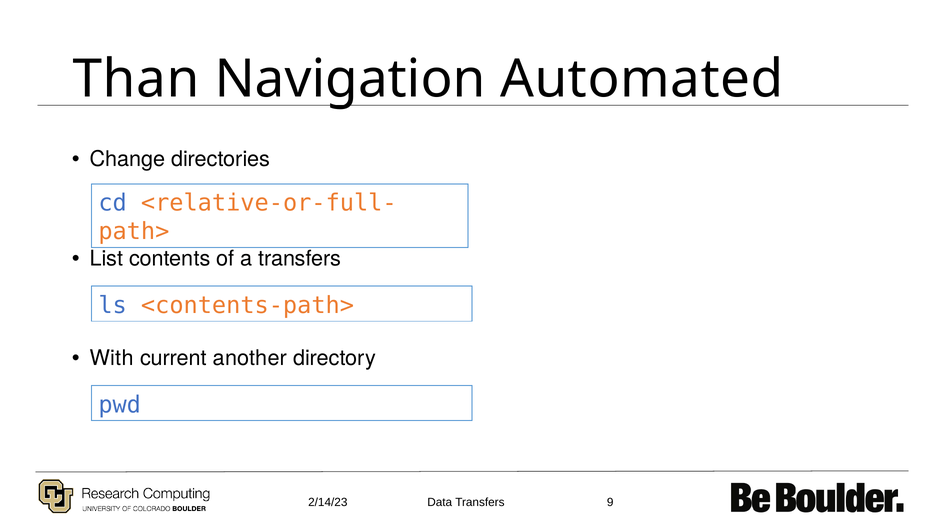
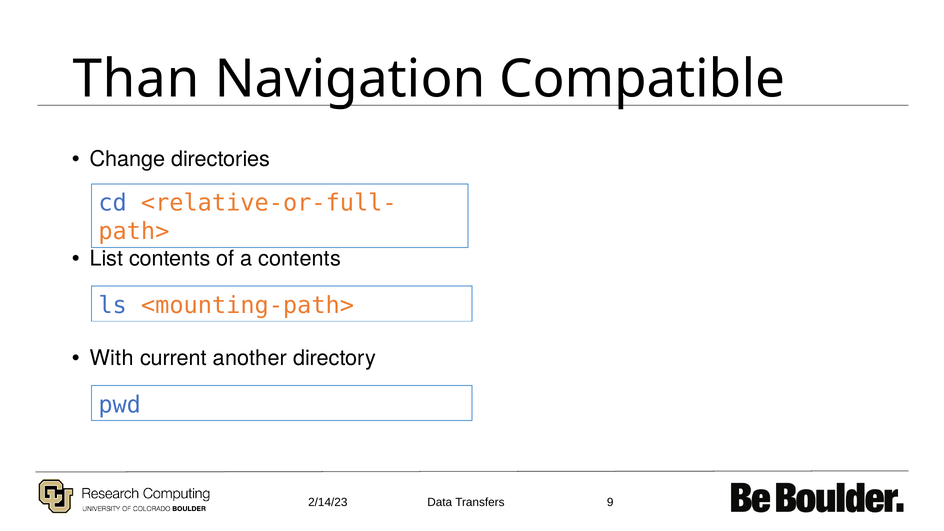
Automated: Automated -> Compatible
a transfers: transfers -> contents
<contents-path>: <contents-path> -> <mounting-path>
